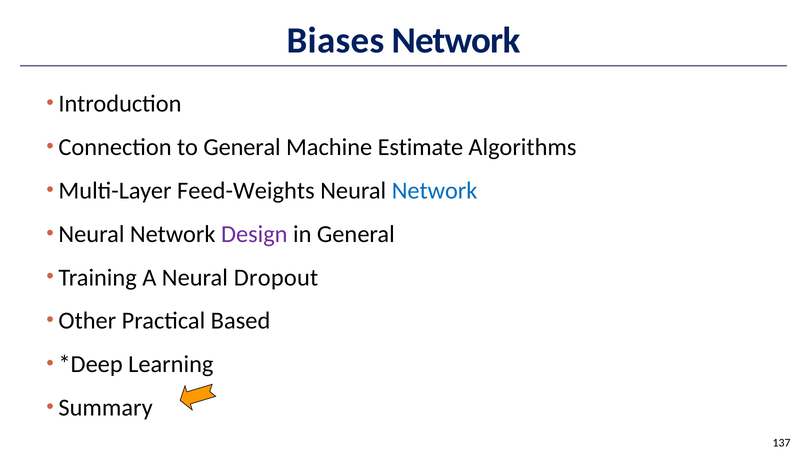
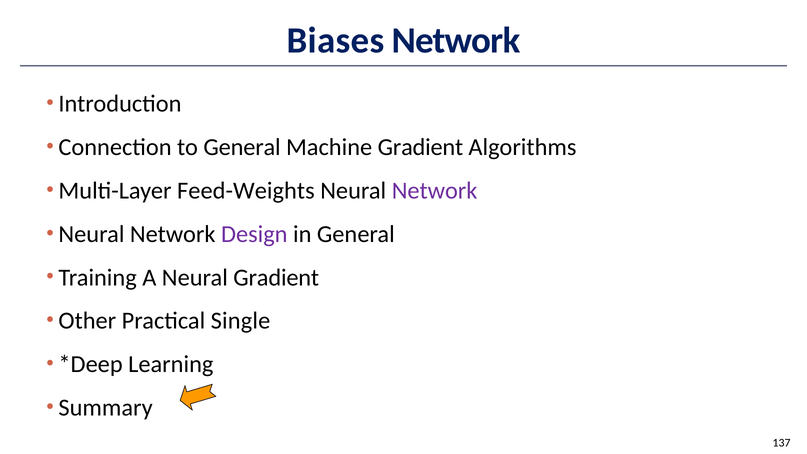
Machine Estimate: Estimate -> Gradient
Network at (435, 191) colour: blue -> purple
Neural Dropout: Dropout -> Gradient
Based: Based -> Single
